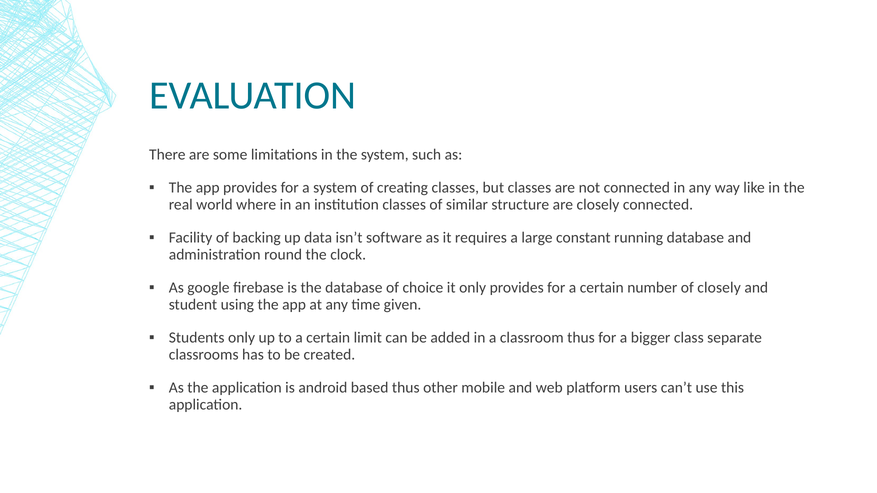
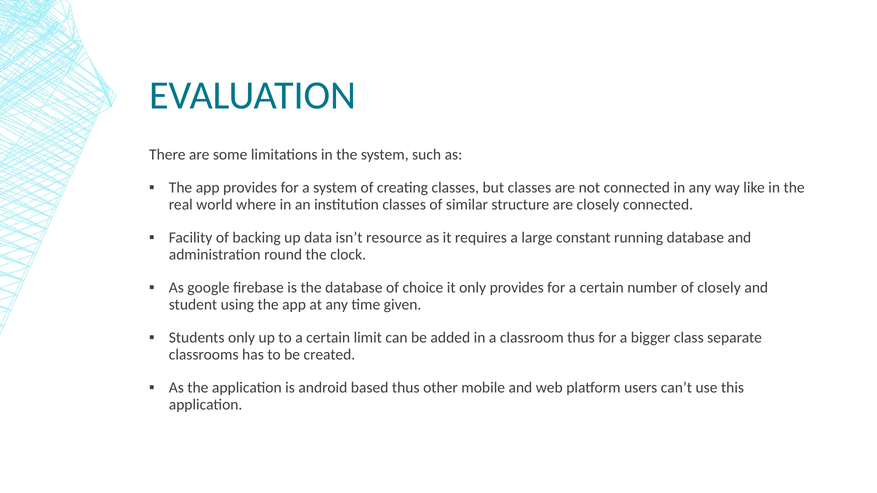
software: software -> resource
